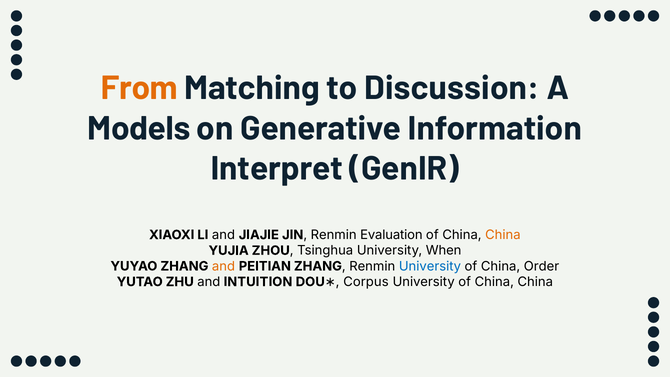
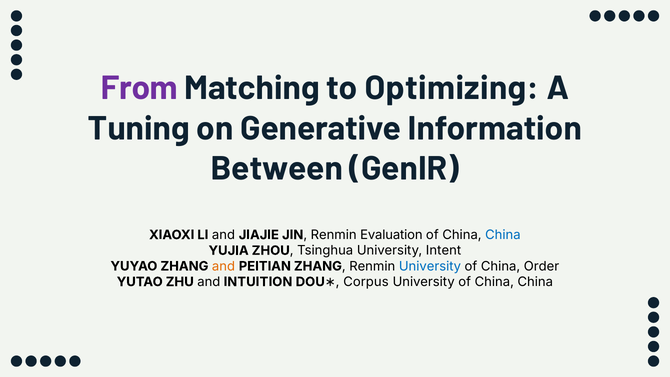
From colour: orange -> purple
Discussion: Discussion -> Optimizing
Models: Models -> Tuning
Interpret: Interpret -> Between
China at (503, 235) colour: orange -> blue
When: When -> Intent
